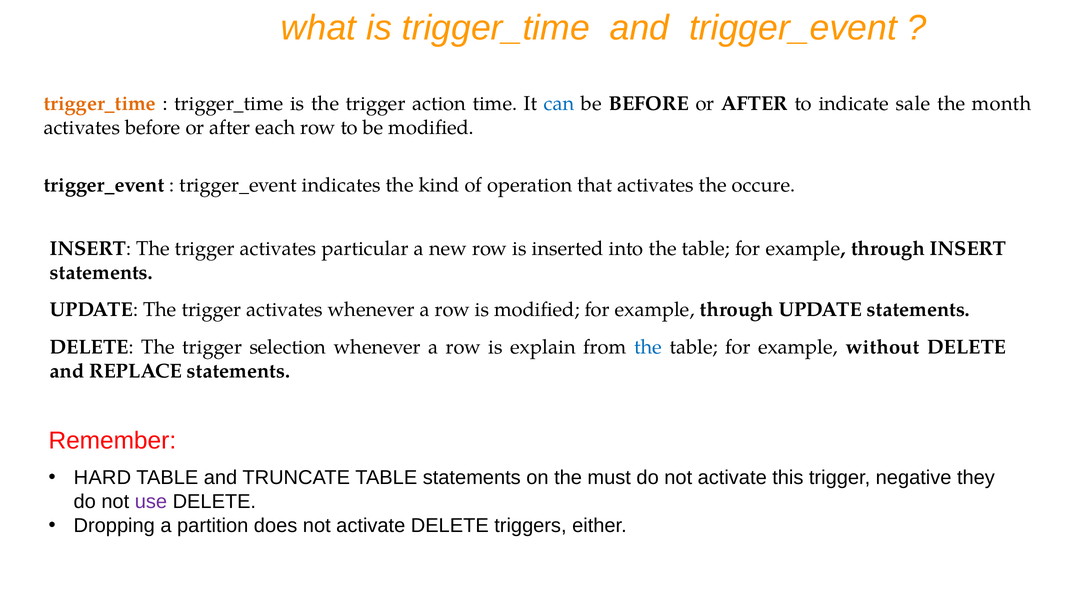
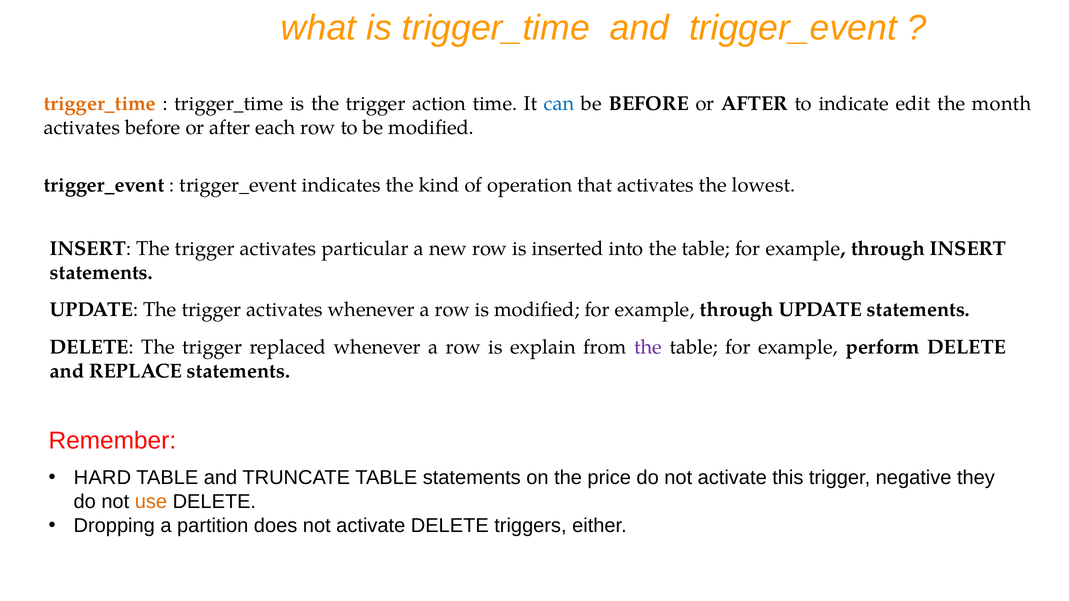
sale: sale -> edit
occure: occure -> lowest
selection: selection -> replaced
the at (648, 347) colour: blue -> purple
without: without -> perform
must: must -> price
use colour: purple -> orange
